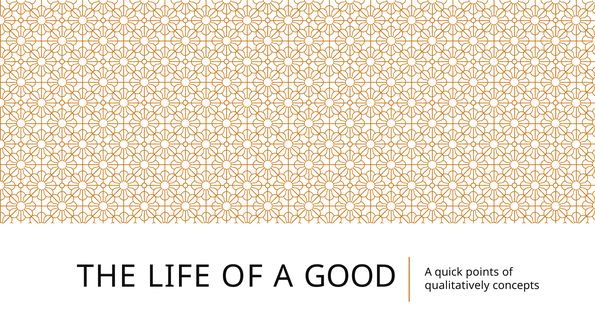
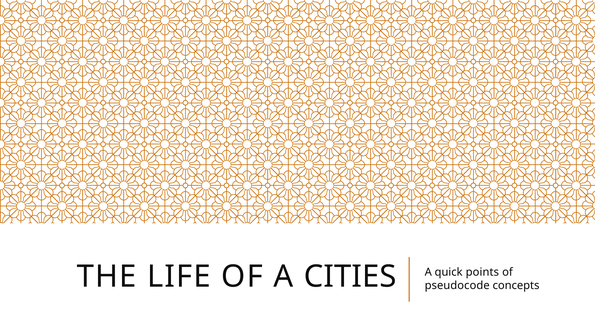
GOOD: GOOD -> CITIES
qualitatively: qualitatively -> pseudocode
